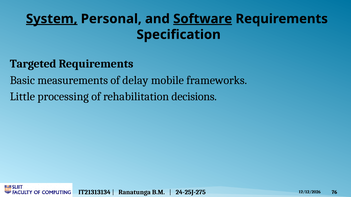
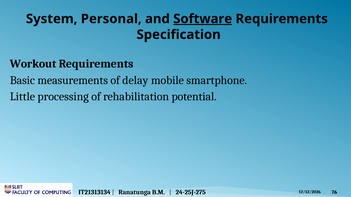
System underline: present -> none
Targeted: Targeted -> Workout
frameworks: frameworks -> smartphone
decisions: decisions -> potential
